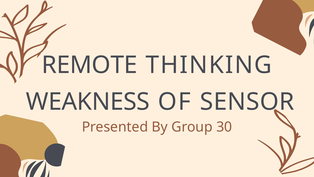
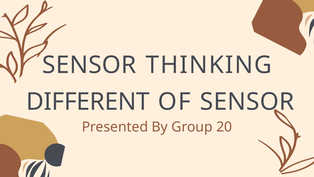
REMOTE at (90, 65): REMOTE -> SENSOR
WEAKNESS: WEAKNESS -> DIFFERENT
30: 30 -> 20
